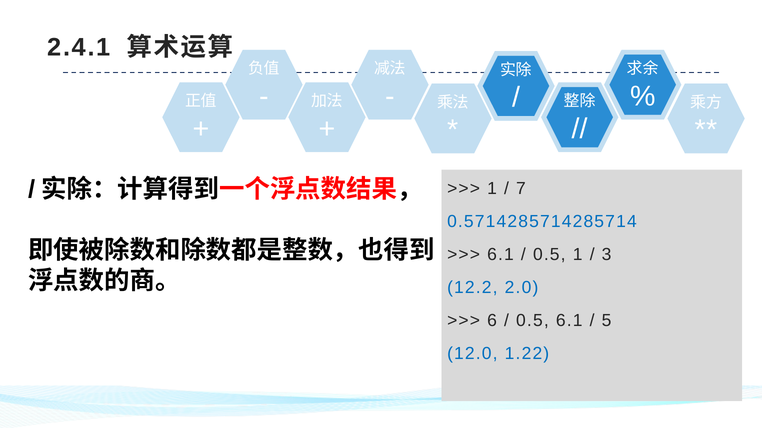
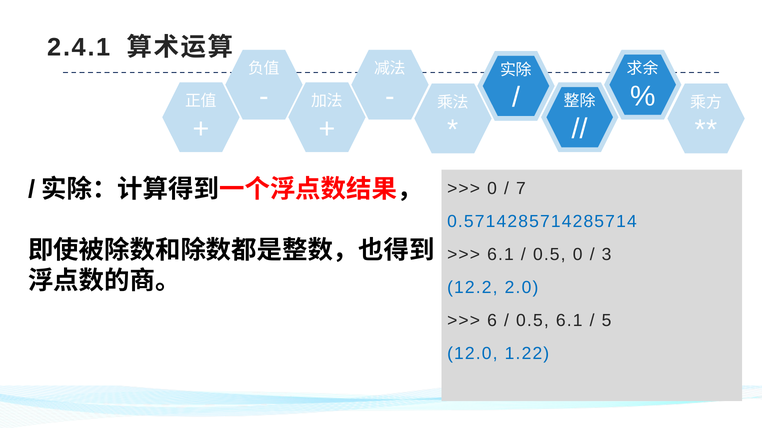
1 at (492, 189): 1 -> 0
0.5 1: 1 -> 0
